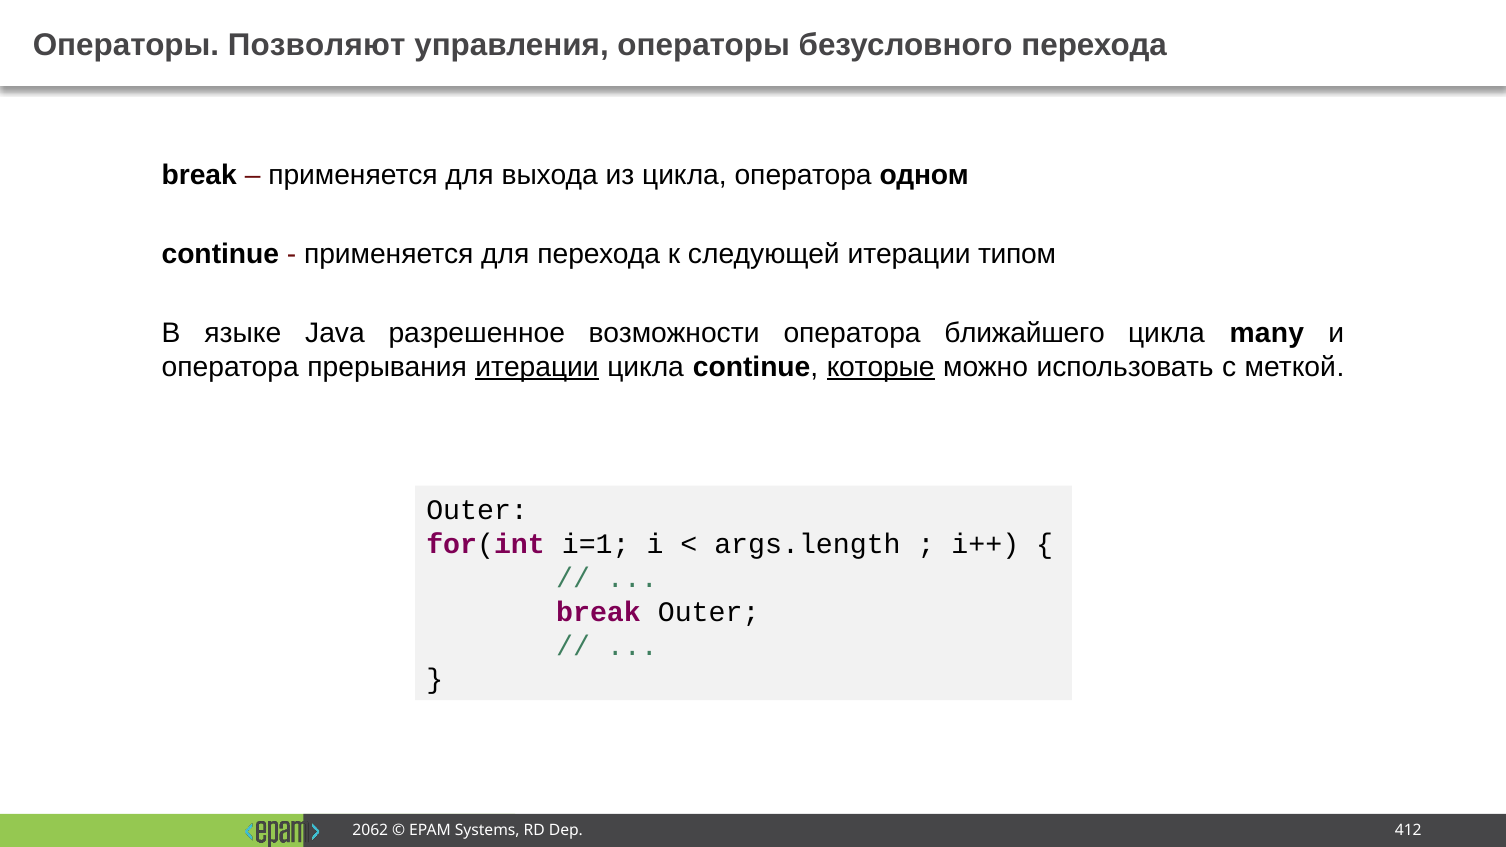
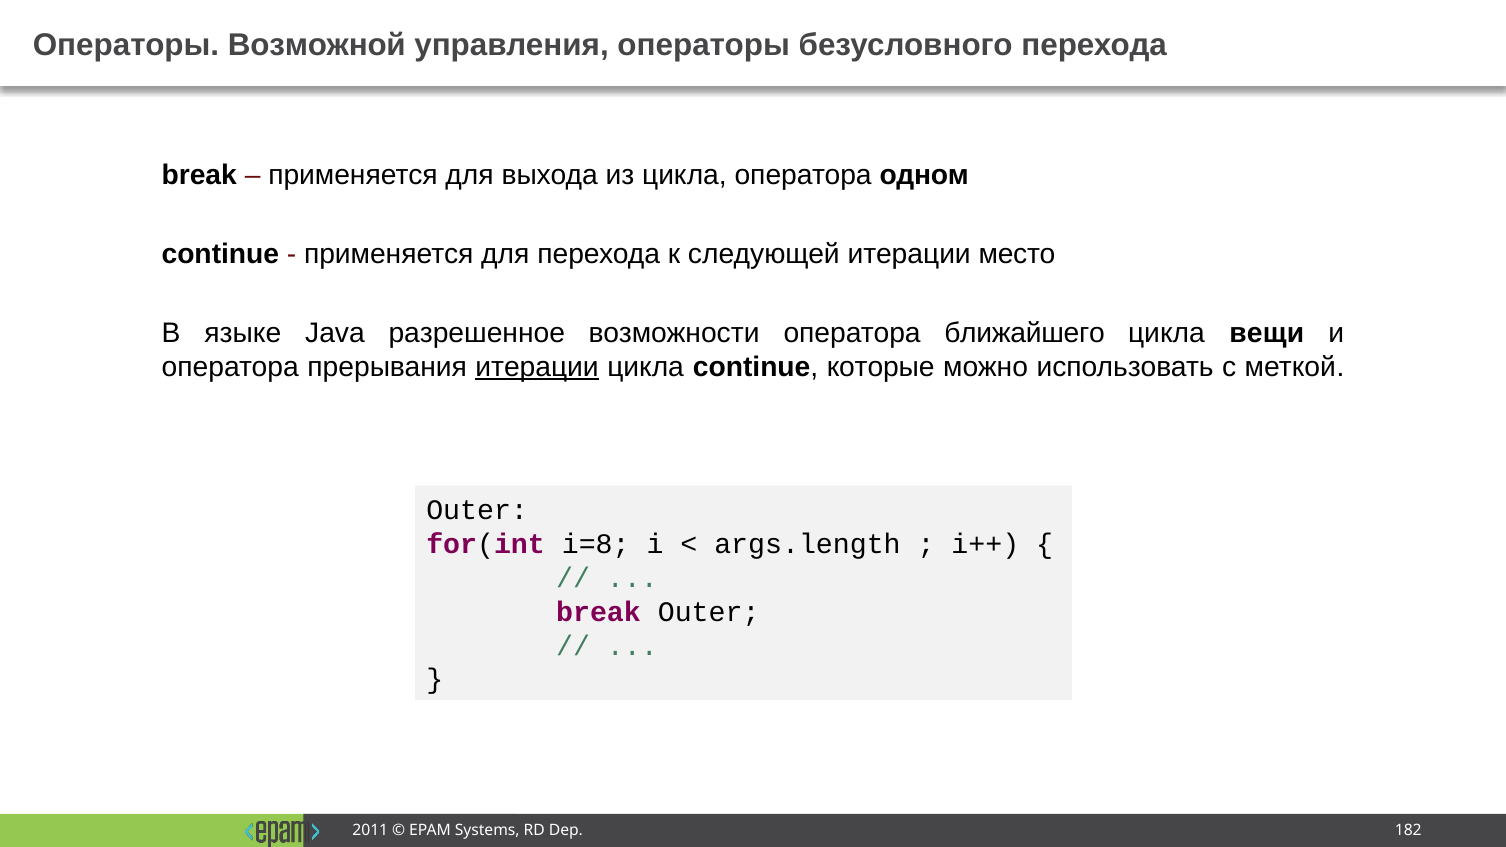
Позволяют: Позволяют -> Возможной
типом: типом -> место
many: many -> вещи
которые underline: present -> none
i=1: i=1 -> i=8
2062: 2062 -> 2011
412: 412 -> 182
